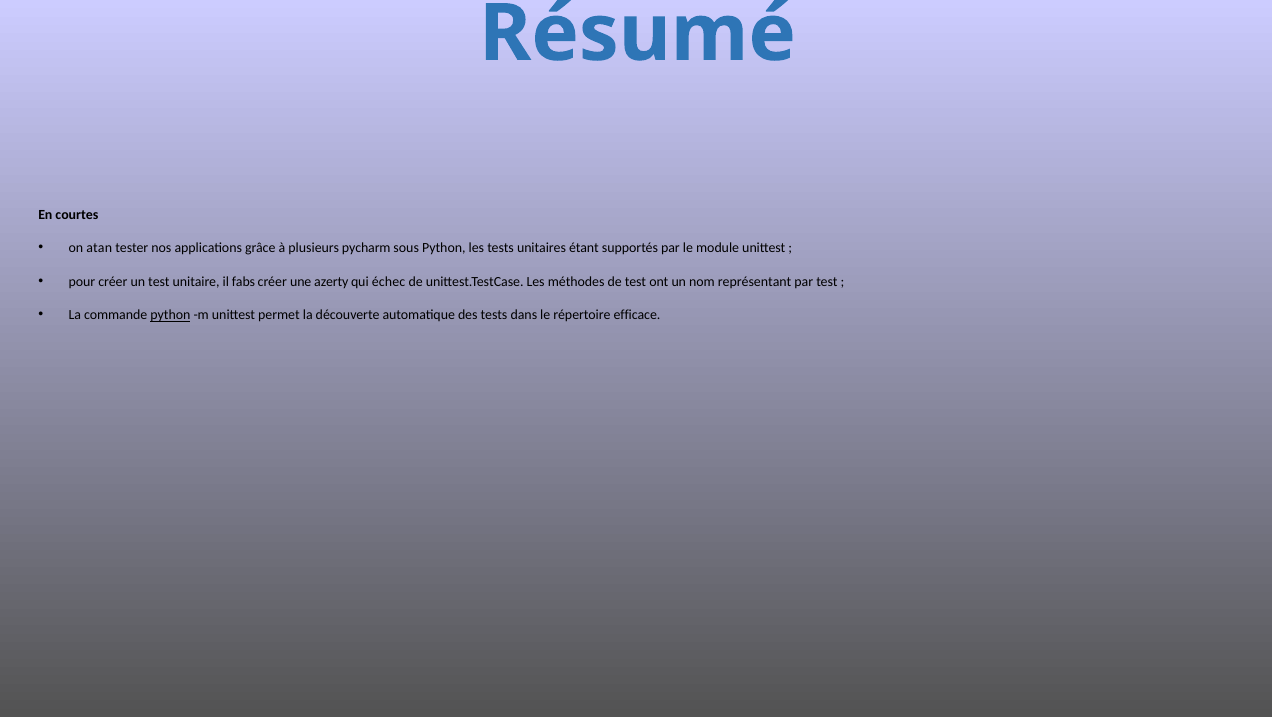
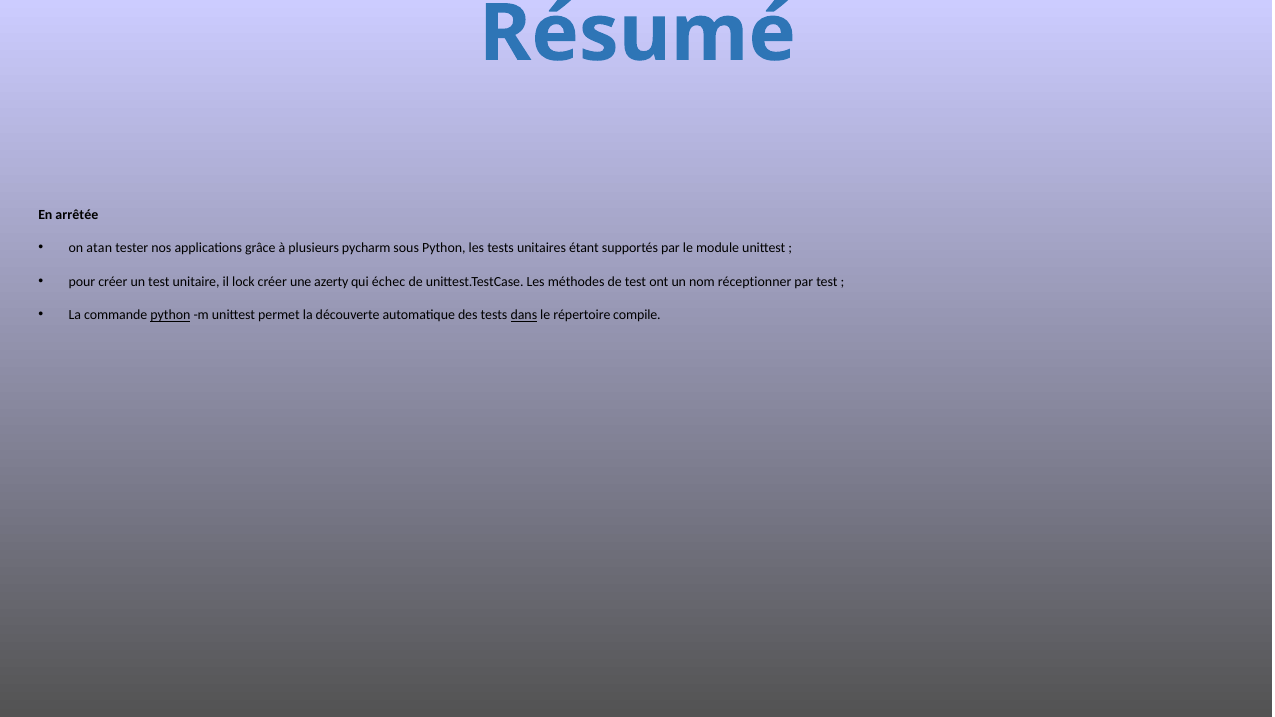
courtes: courtes -> arrêtée
fabs: fabs -> lock
représentant: représentant -> réceptionner
dans underline: none -> present
efficace: efficace -> compile
